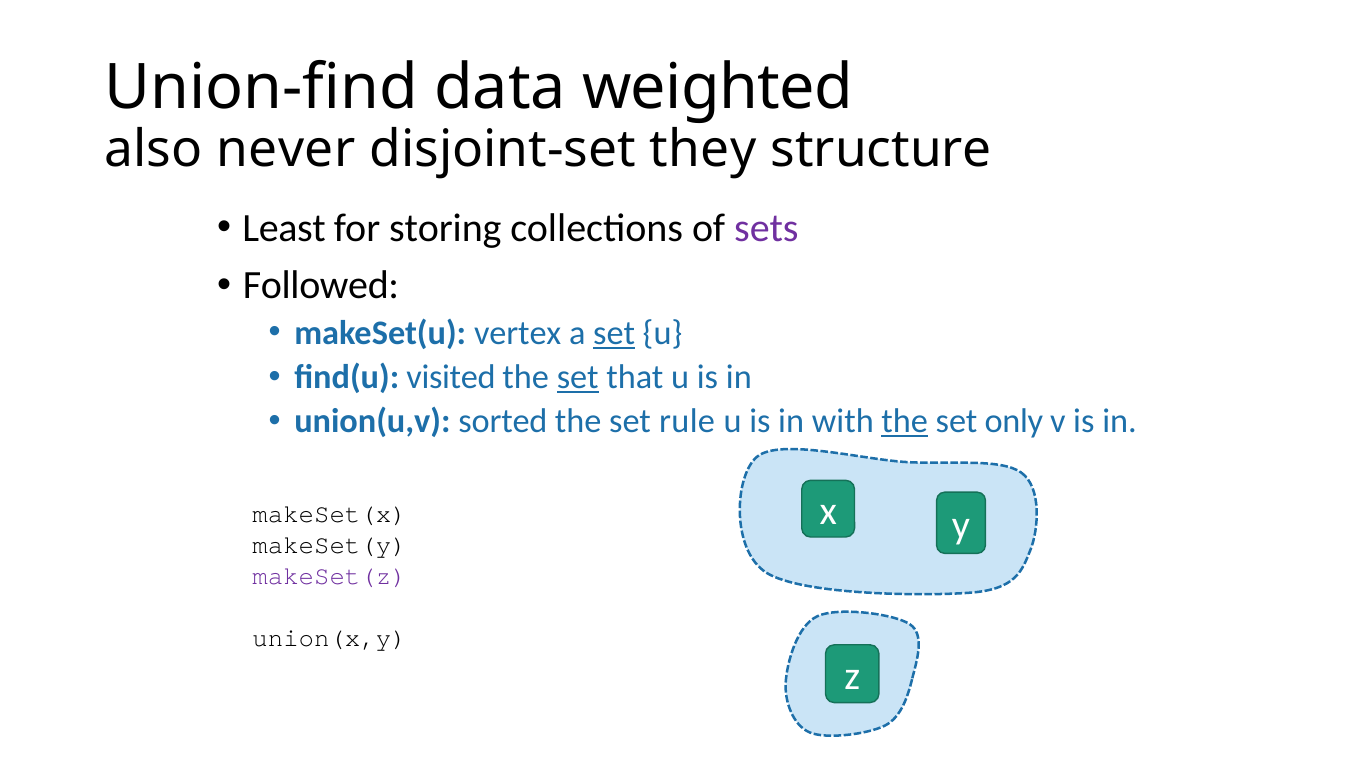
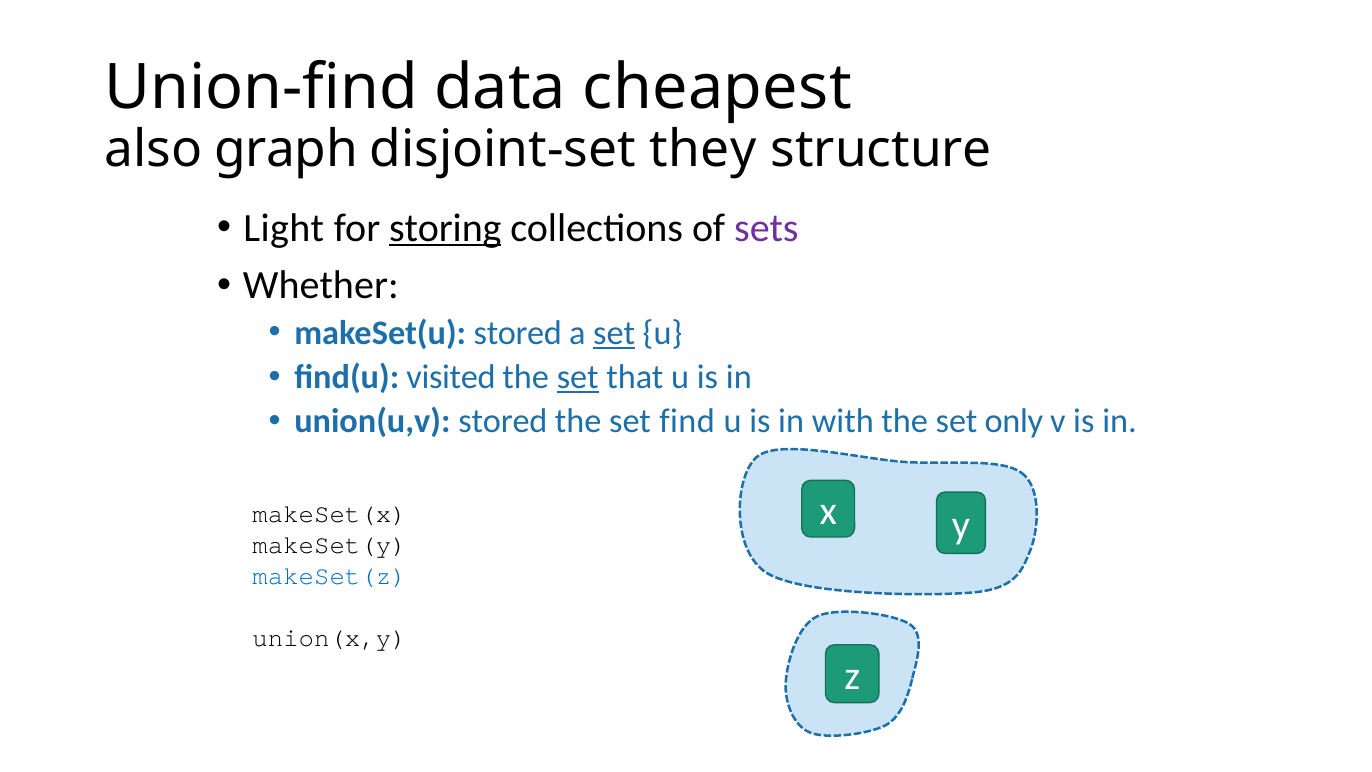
weighted: weighted -> cheapest
never: never -> graph
Least: Least -> Light
storing underline: none -> present
Followed: Followed -> Whether
makeSet(u vertex: vertex -> stored
union(u,v sorted: sorted -> stored
rule: rule -> find
the at (905, 421) underline: present -> none
makeSet(z colour: purple -> blue
